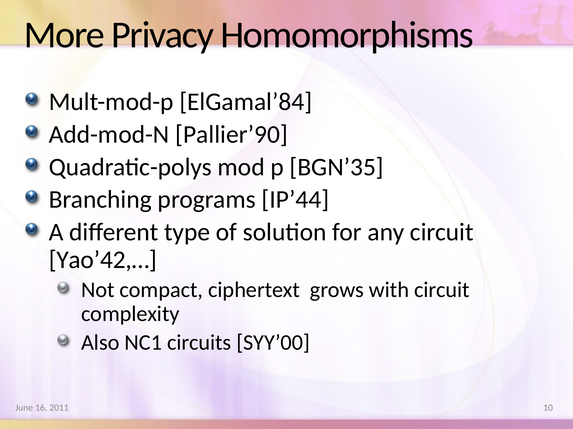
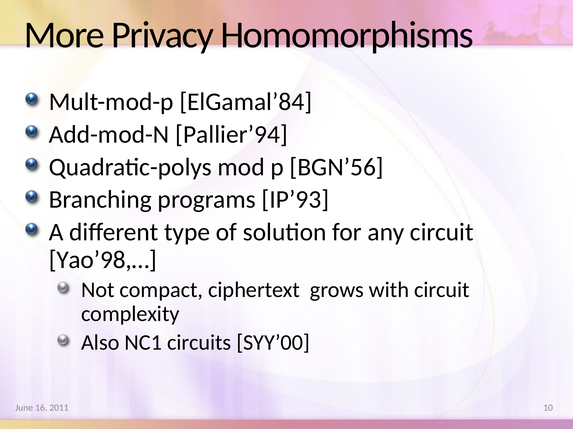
Pallier’90: Pallier’90 -> Pallier’94
BGN’35: BGN’35 -> BGN’56
IP’44: IP’44 -> IP’93
Yao’42,…: Yao’42,… -> Yao’98,…
